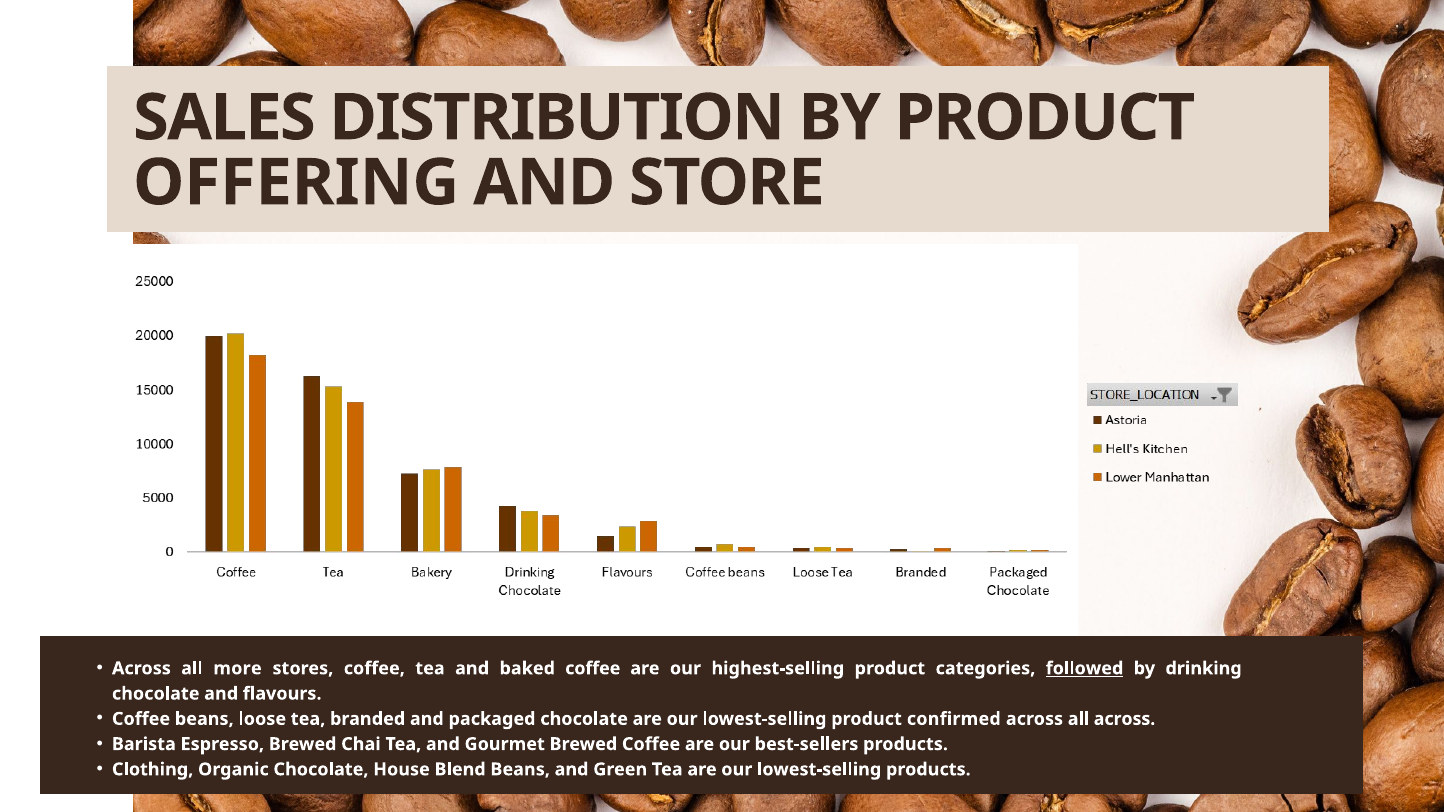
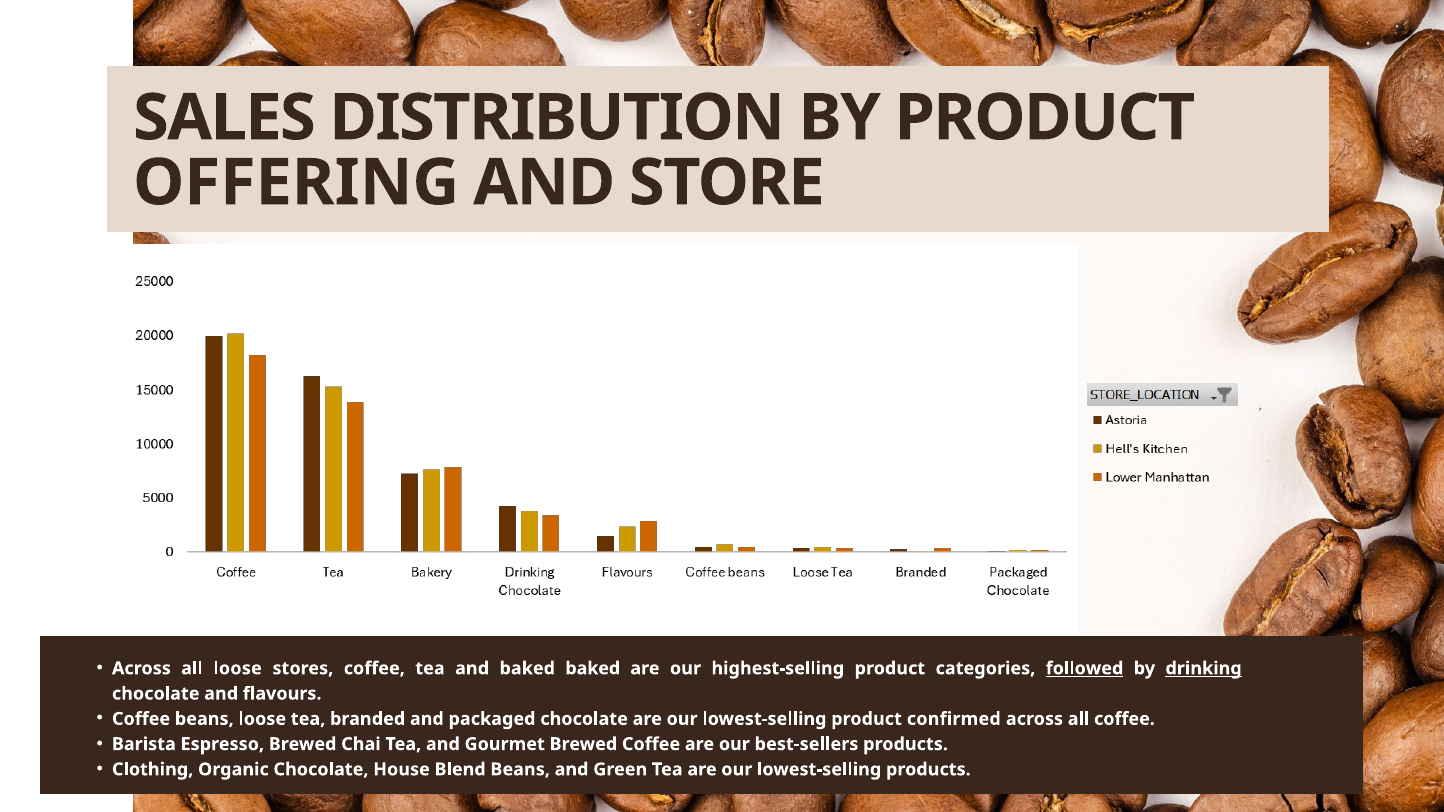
all more: more -> loose
baked coffee: coffee -> baked
drinking underline: none -> present
all across: across -> coffee
